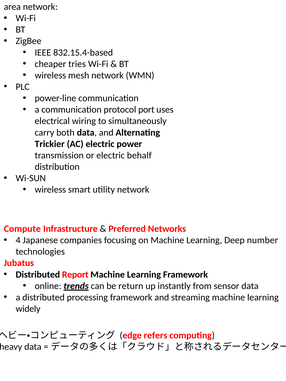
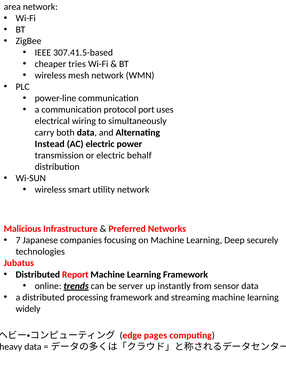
832.15.4-based: 832.15.4-based -> 307.41.5-based
Trickier: Trickier -> Instead
Compute: Compute -> Malicious
4: 4 -> 7
number: number -> securely
return: return -> server
refers: refers -> pages
